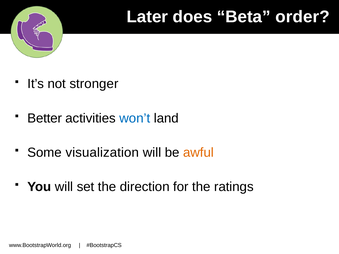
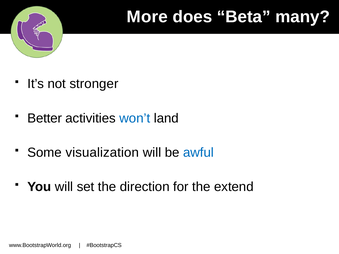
Later: Later -> More
order: order -> many
awful colour: orange -> blue
ratings: ratings -> extend
